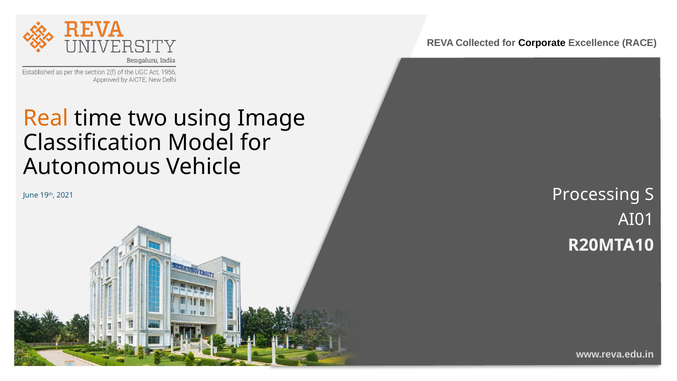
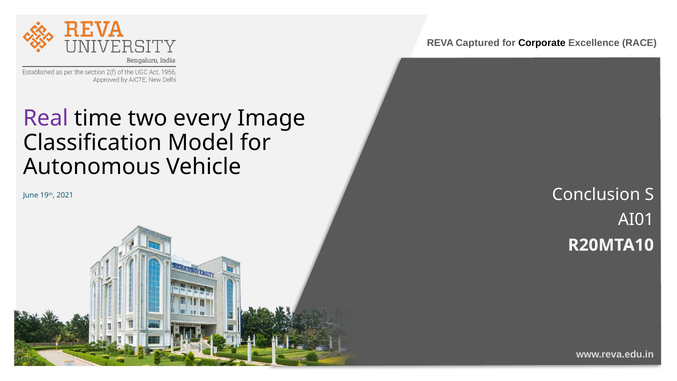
Collected: Collected -> Captured
Real colour: orange -> purple
using: using -> every
Processing: Processing -> Conclusion
